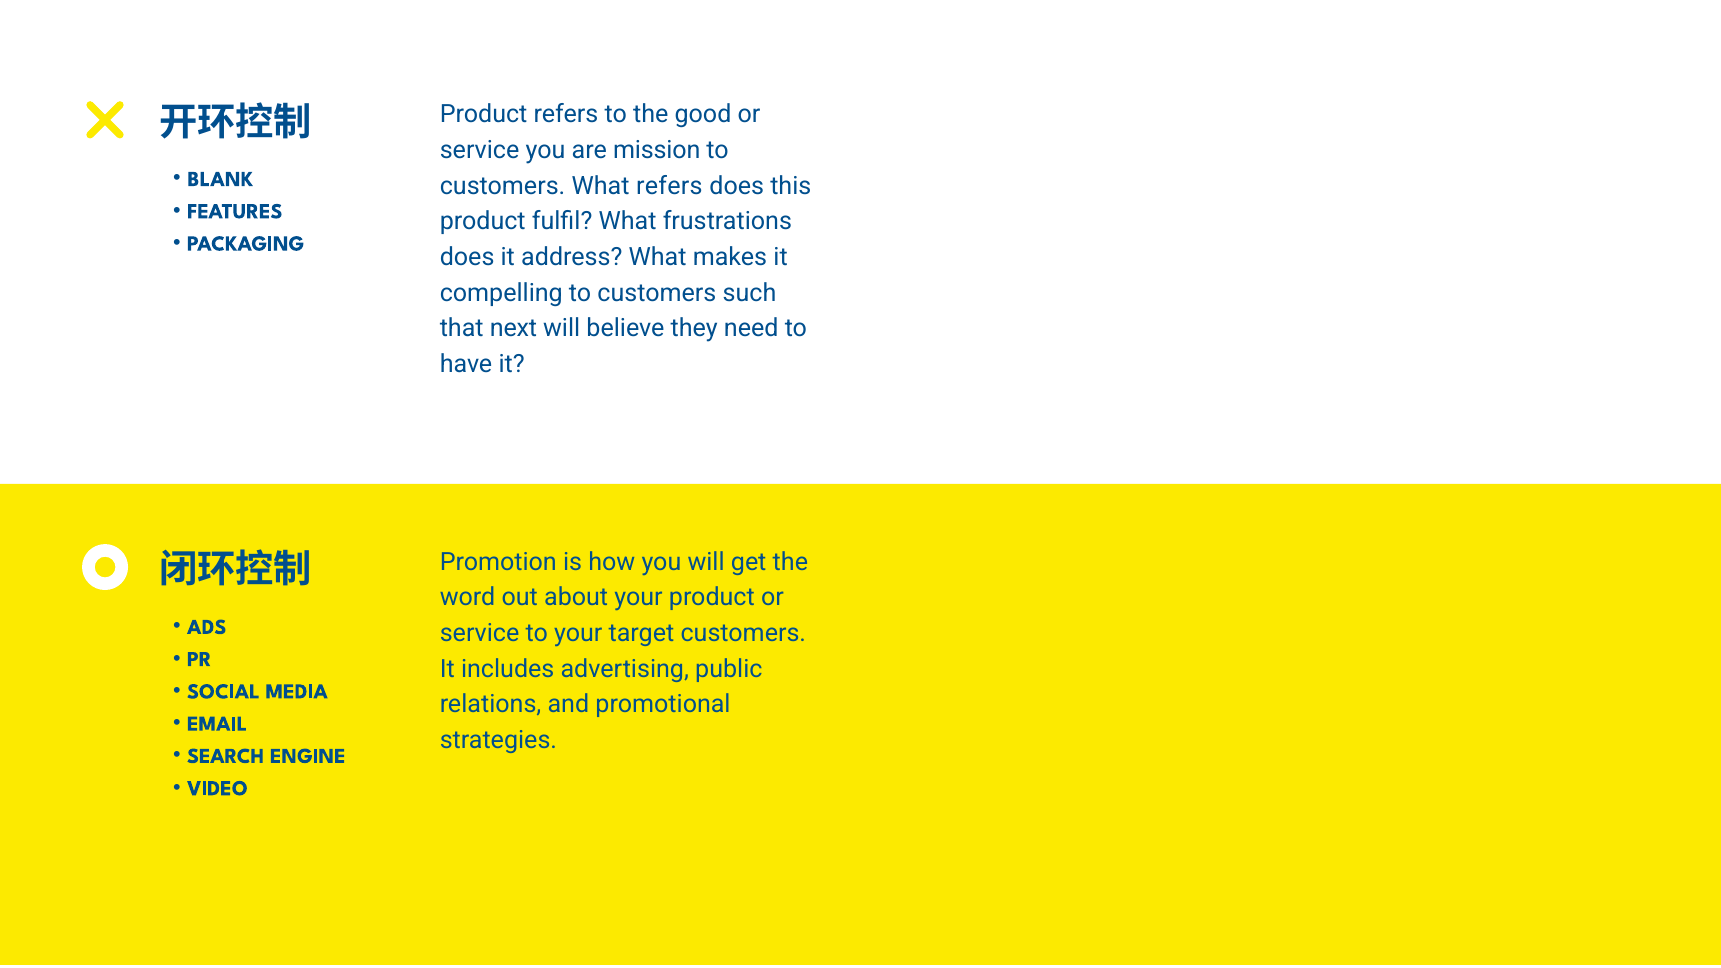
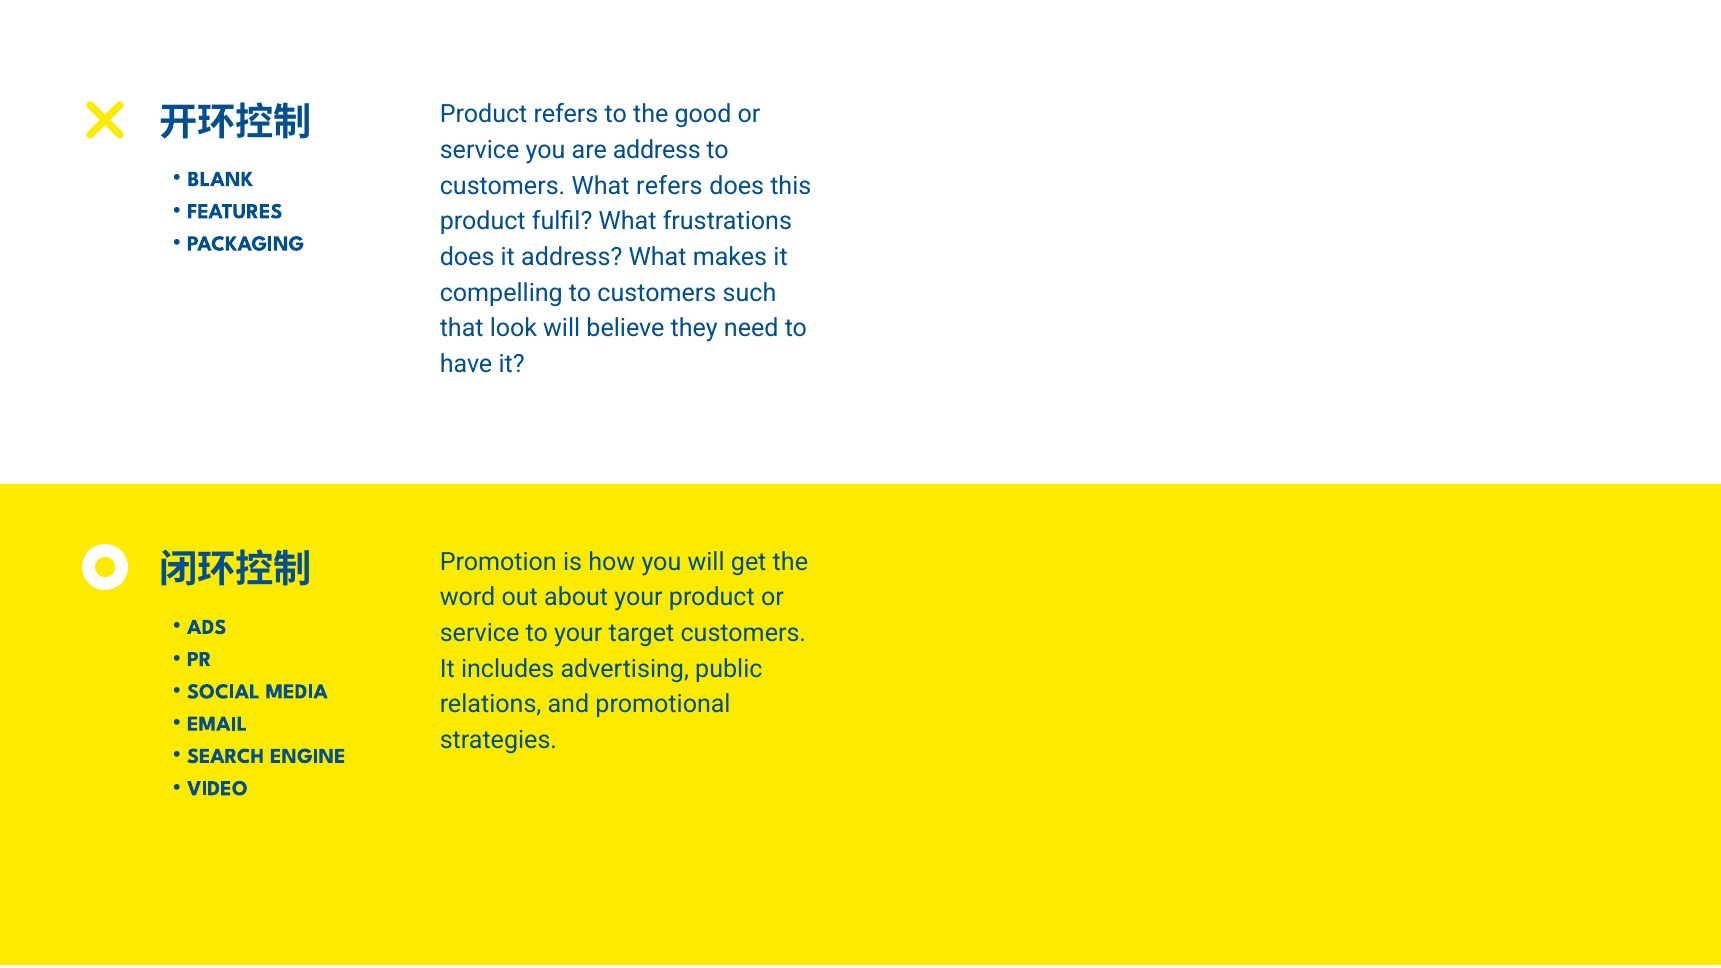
are mission: mission -> address
next: next -> look
